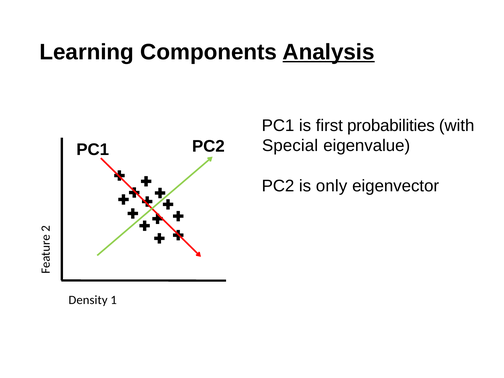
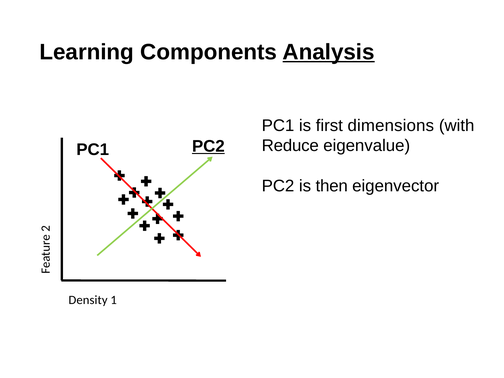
probabilities: probabilities -> dimensions
Special: Special -> Reduce
PC2 at (208, 146) underline: none -> present
only: only -> then
